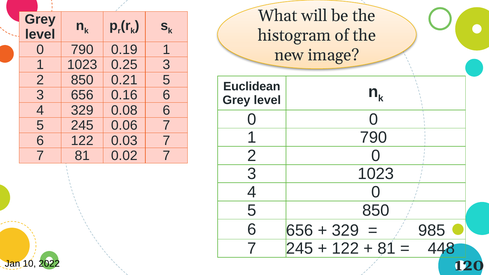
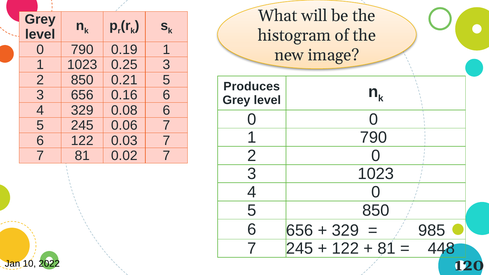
Euclidean: Euclidean -> Produces
